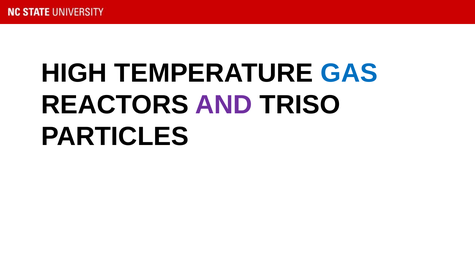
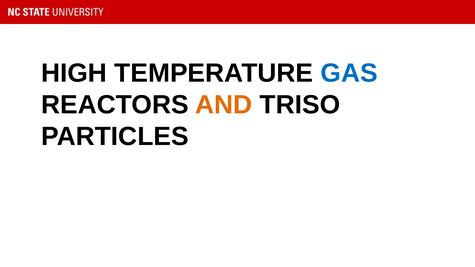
AND colour: purple -> orange
